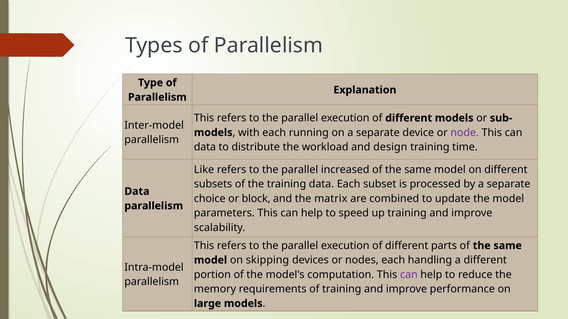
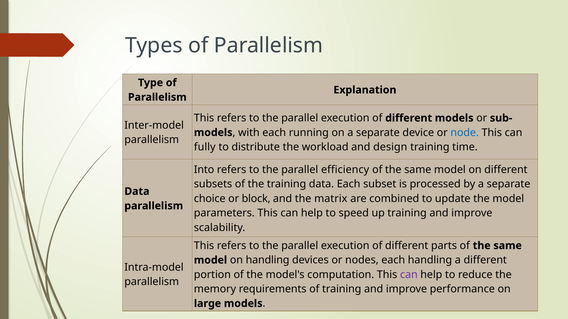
node colour: purple -> blue
data at (205, 147): data -> fully
Like: Like -> Into
increased: increased -> efficiency
on skipping: skipping -> handling
